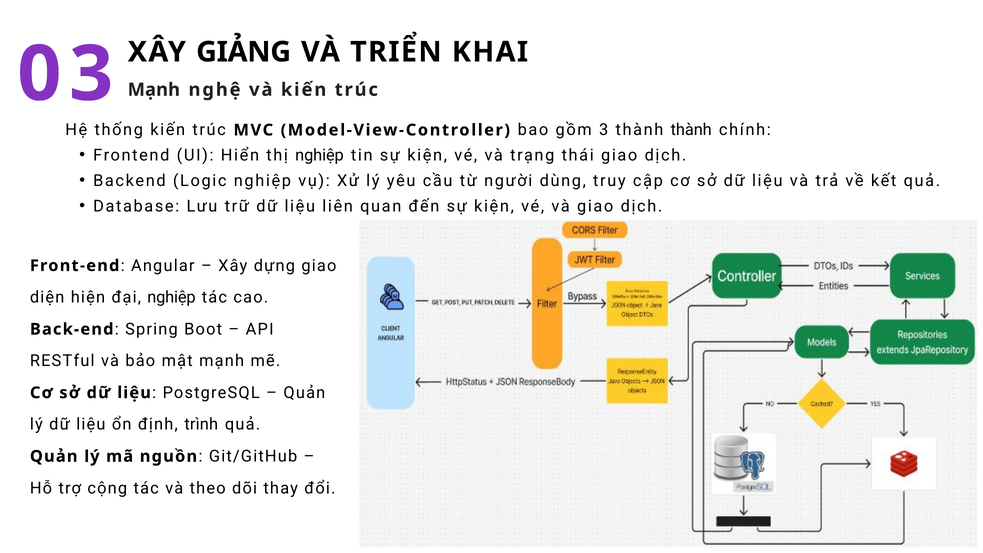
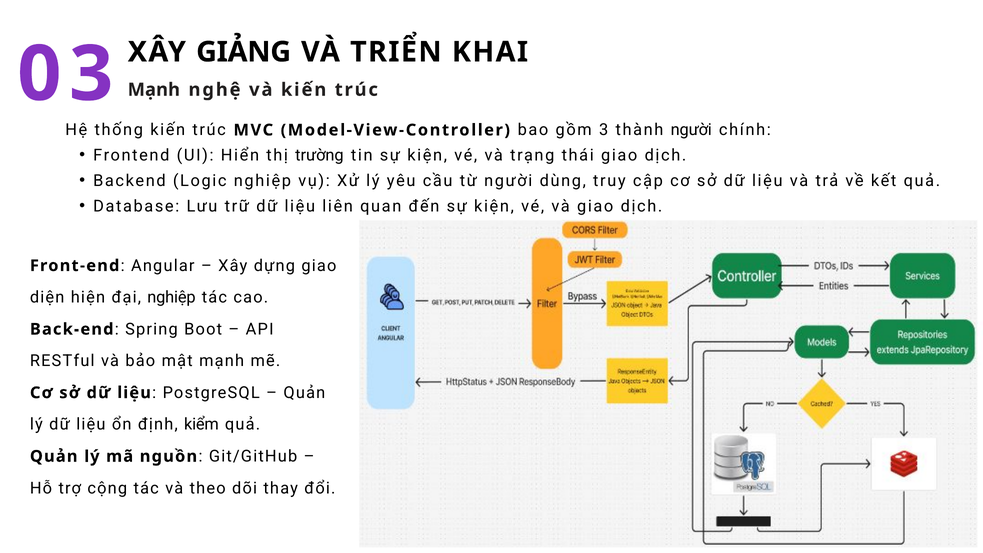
thành thành: thành -> người
thị nghiệp: nghiệp -> trường
trình: trình -> kiểm
